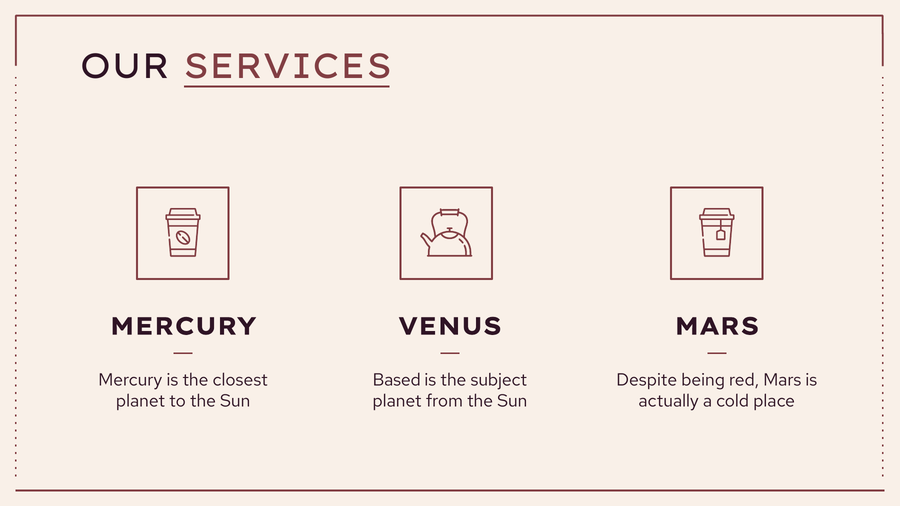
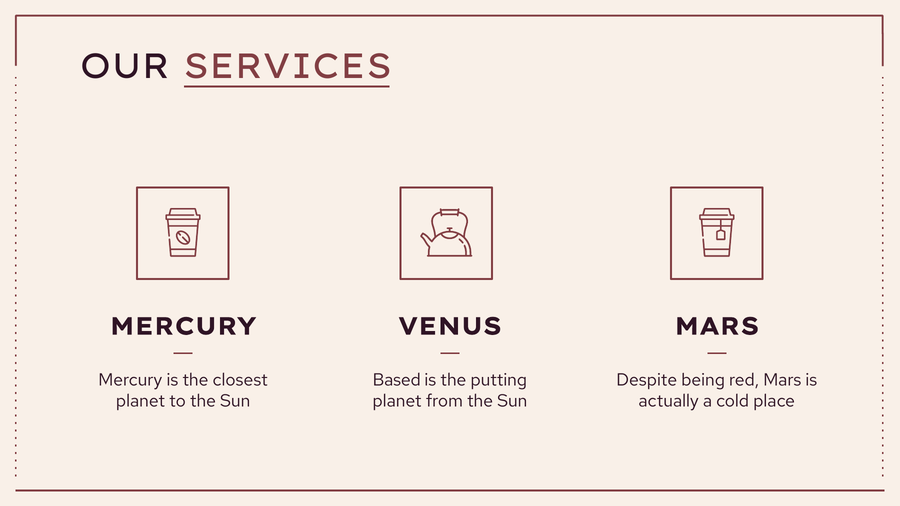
subject: subject -> putting
